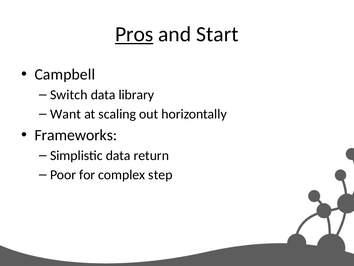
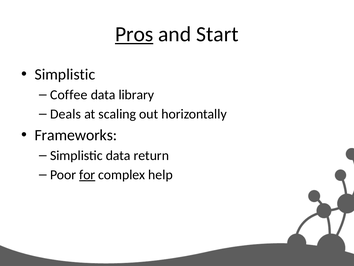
Campbell at (65, 74): Campbell -> Simplistic
Switch: Switch -> Coffee
Want: Want -> Deals
for underline: none -> present
step: step -> help
